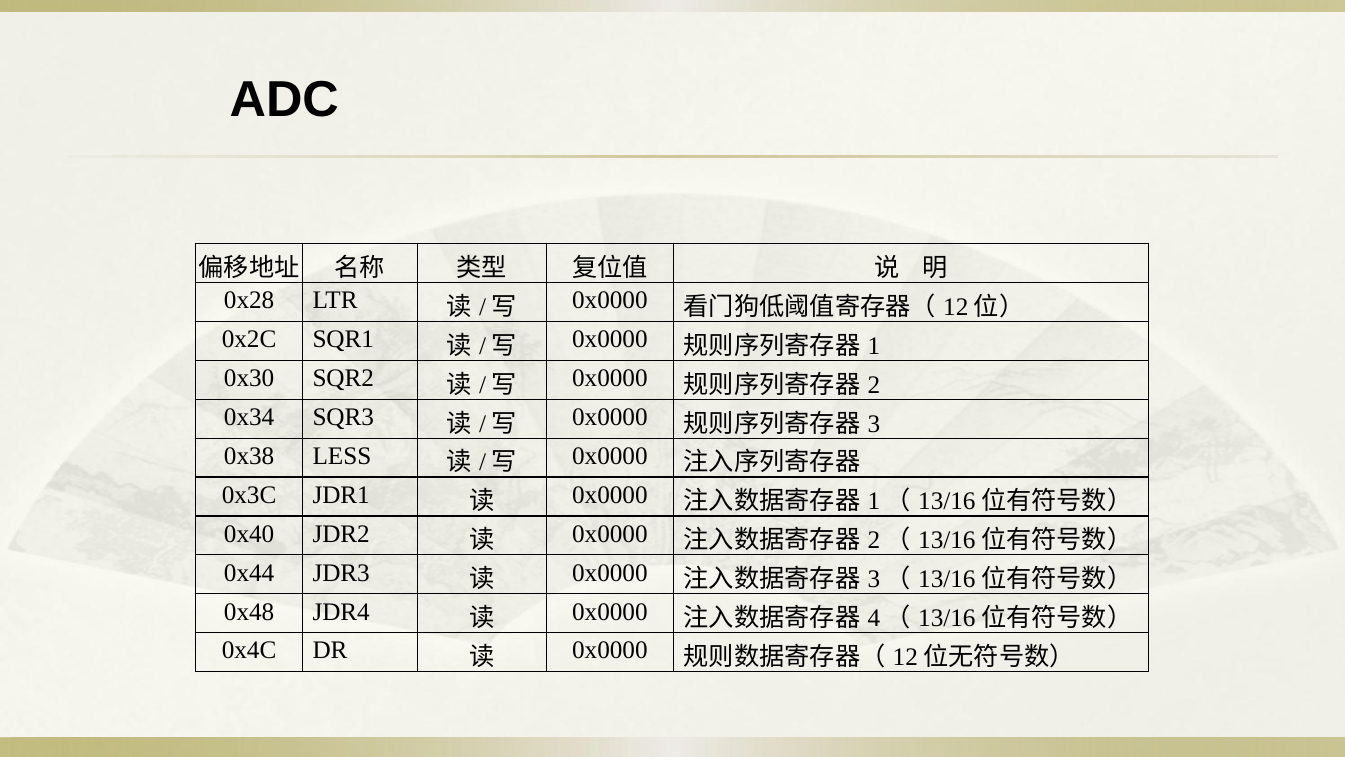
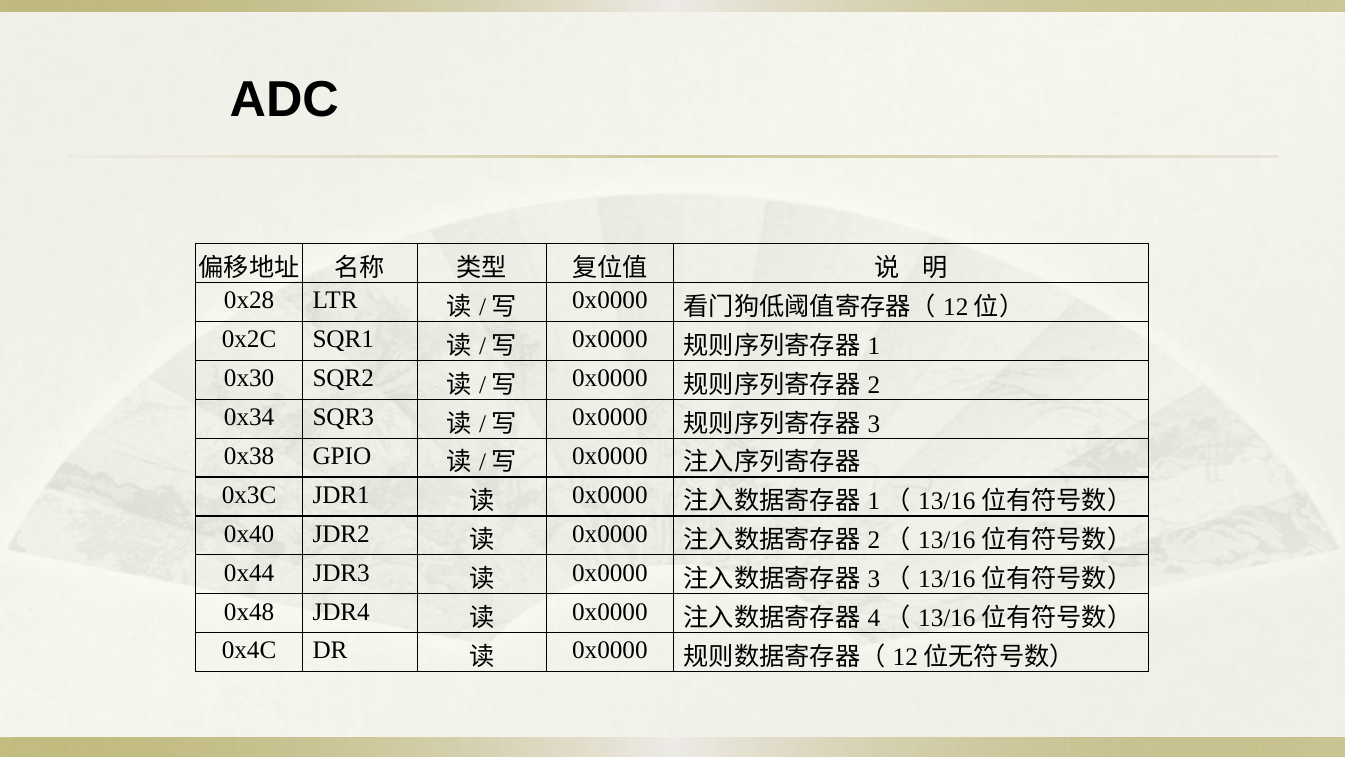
LESS: LESS -> GPIO
